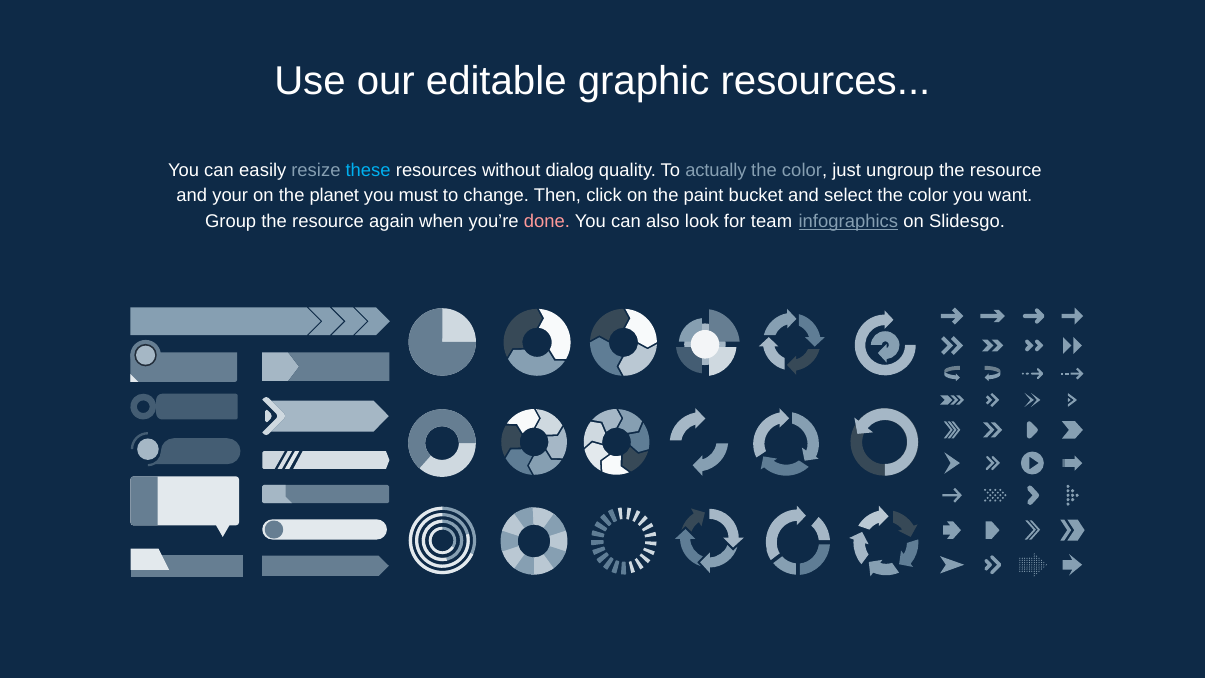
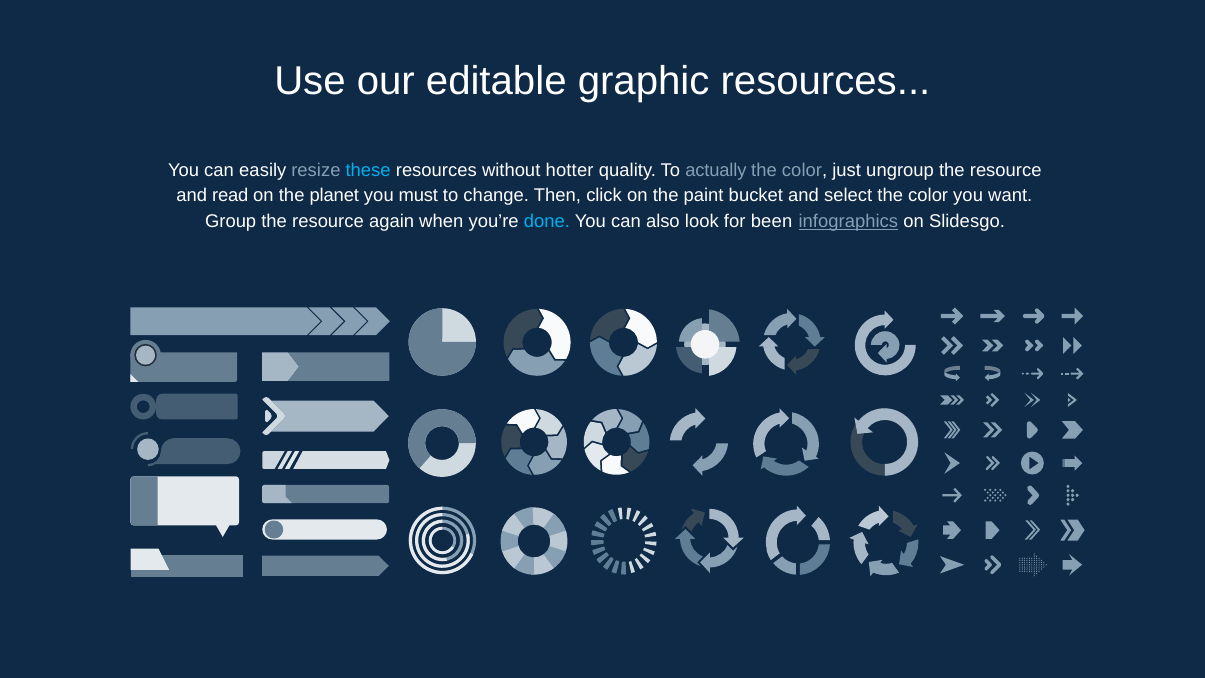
dialog: dialog -> hotter
your: your -> read
done colour: pink -> light blue
team: team -> been
